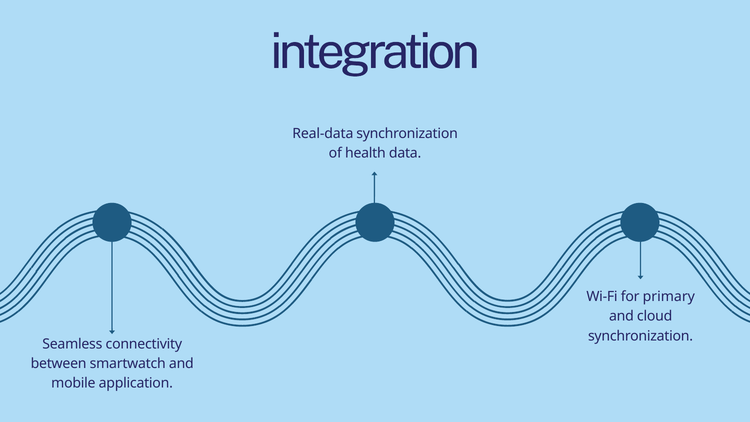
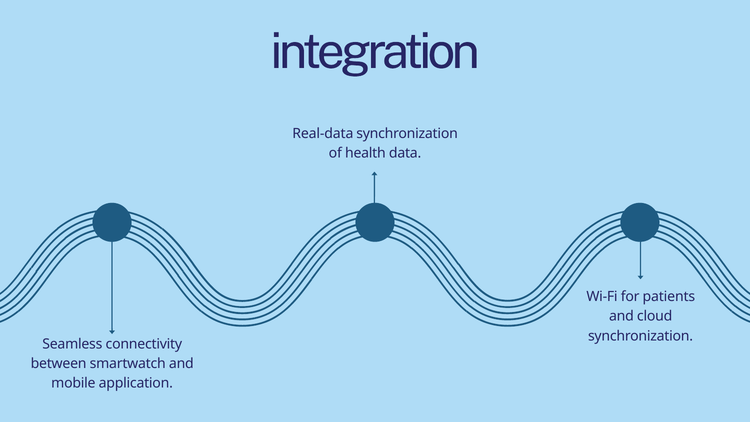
primary: primary -> patients
